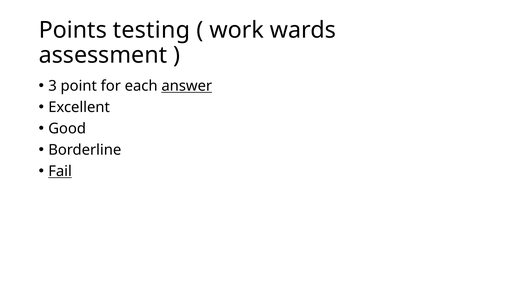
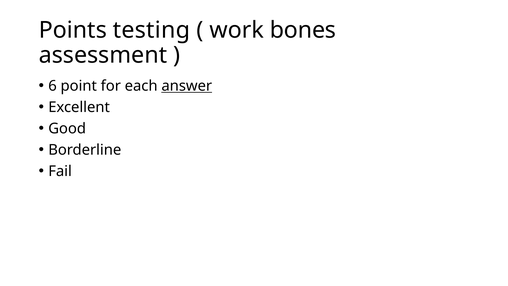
wards: wards -> bones
3: 3 -> 6
Fail underline: present -> none
